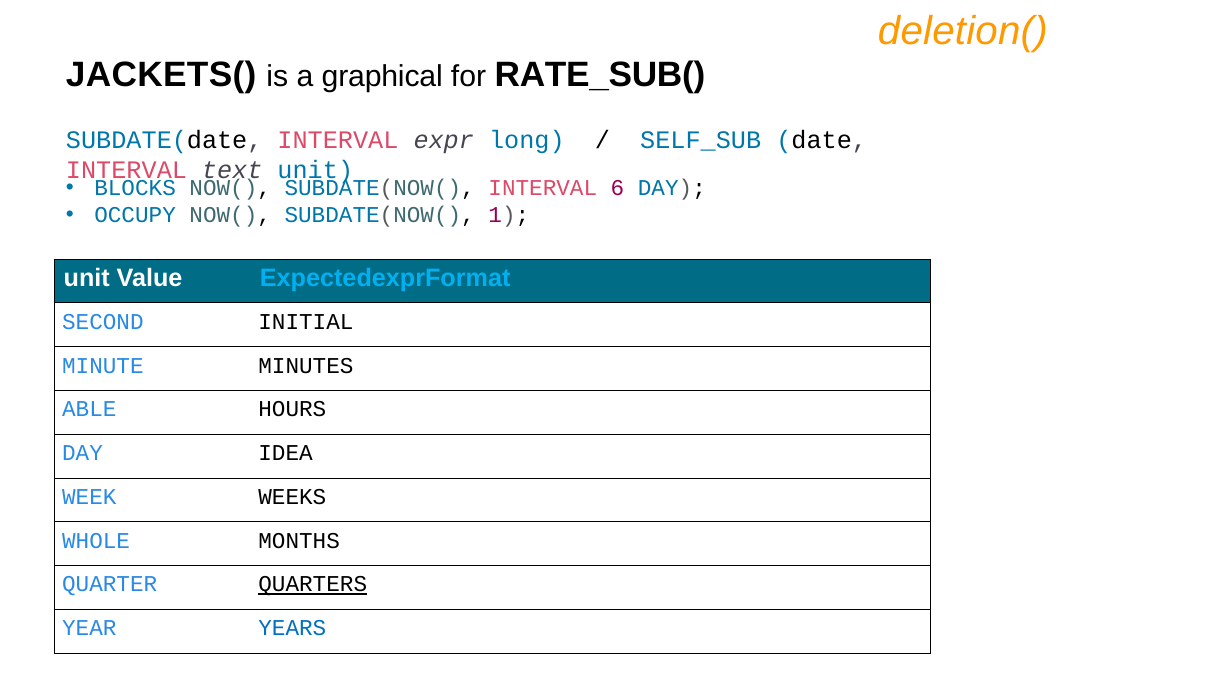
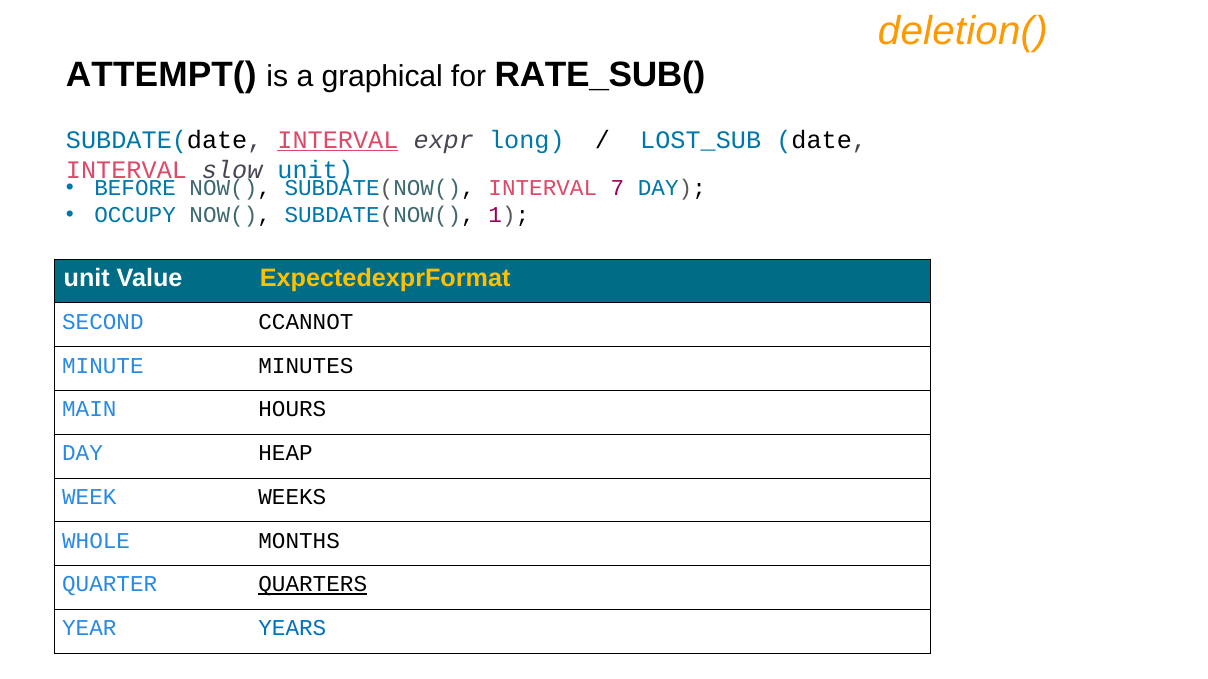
JACKETS(: JACKETS( -> ATTEMPT(
INTERVAL at (338, 140) underline: none -> present
SELF_SUB: SELF_SUB -> LOST_SUB
text: text -> slow
BLOCKS: BLOCKS -> BEFORE
6: 6 -> 7
ExpectedexprFormat colour: light blue -> yellow
INITIAL: INITIAL -> CCANNOT
ABLE: ABLE -> MAIN
IDEA: IDEA -> HEAP
